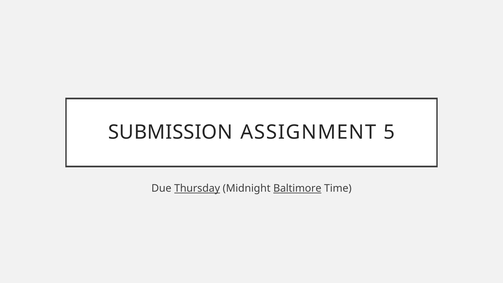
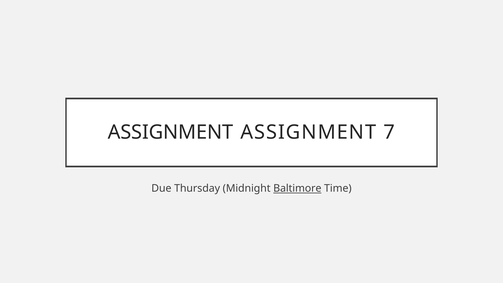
SUBMISSION at (170, 132): SUBMISSION -> ASSIGNMENT
5: 5 -> 7
Thursday underline: present -> none
